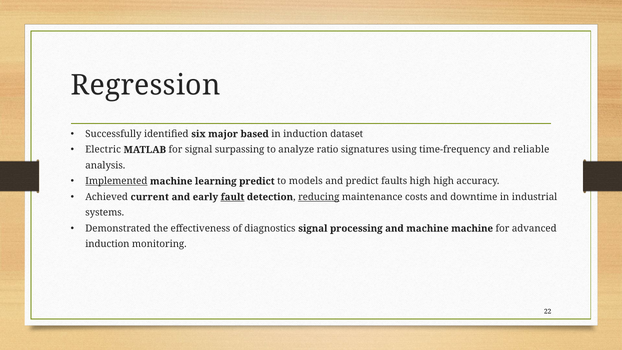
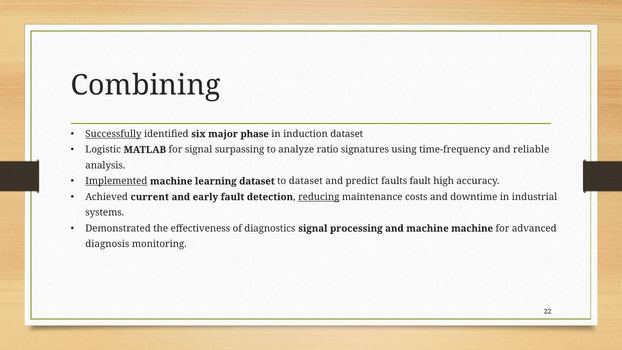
Regression: Regression -> Combining
Successfully underline: none -> present
based: based -> phase
Electric: Electric -> Logistic
learning predict: predict -> dataset
to models: models -> dataset
faults high: high -> fault
fault at (232, 197) underline: present -> none
induction at (107, 244): induction -> diagnosis
